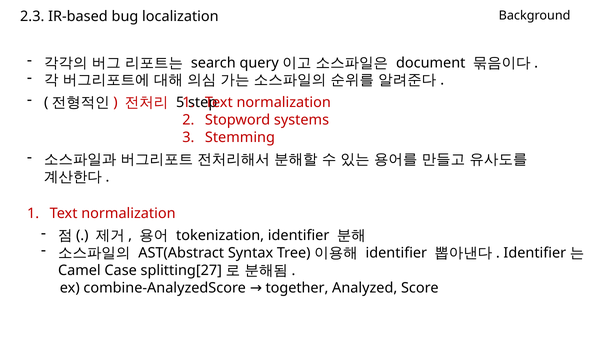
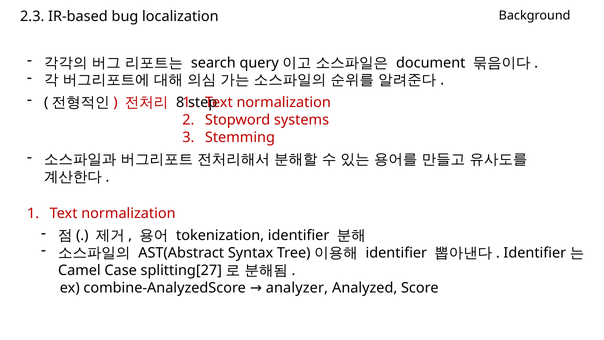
5: 5 -> 8
together: together -> analyzer
